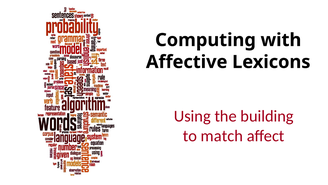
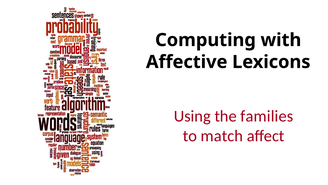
building: building -> families
